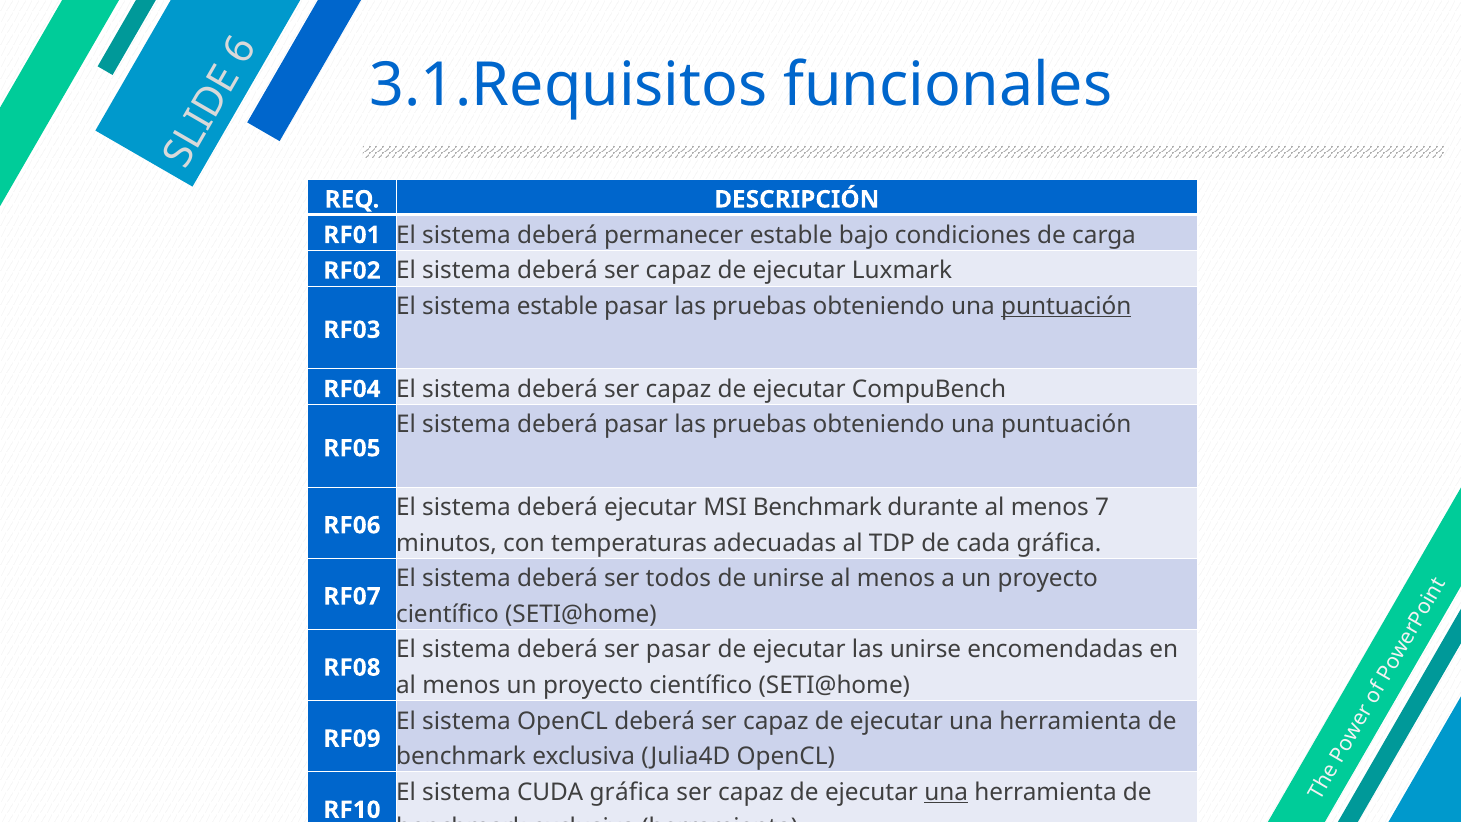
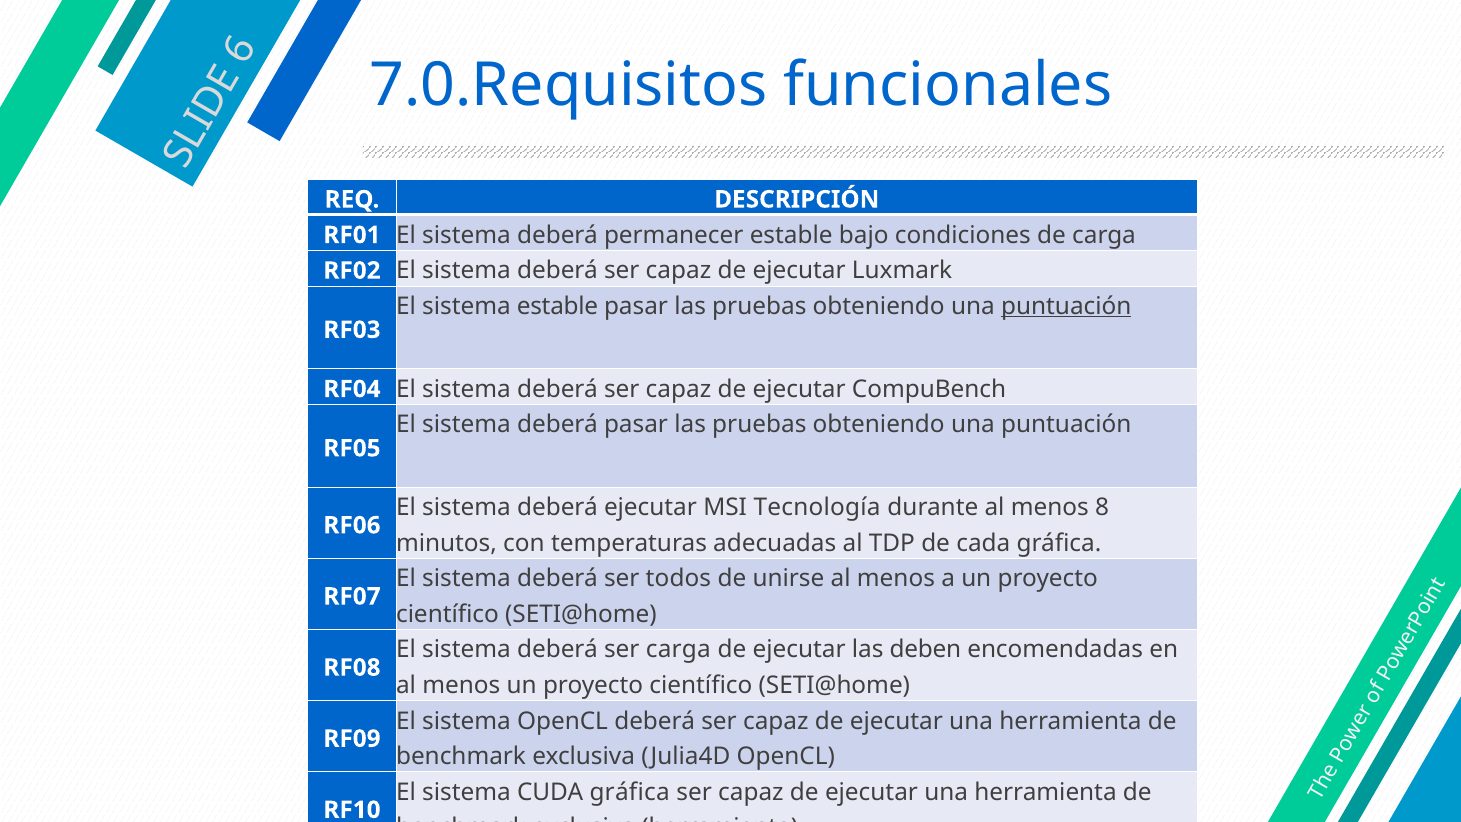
3.1.Requisitos: 3.1.Requisitos -> 7.0.Requisitos
MSI Benchmark: Benchmark -> Tecnología
7: 7 -> 8
ser pasar: pasar -> carga
las unirse: unirse -> deben
una at (946, 792) underline: present -> none
